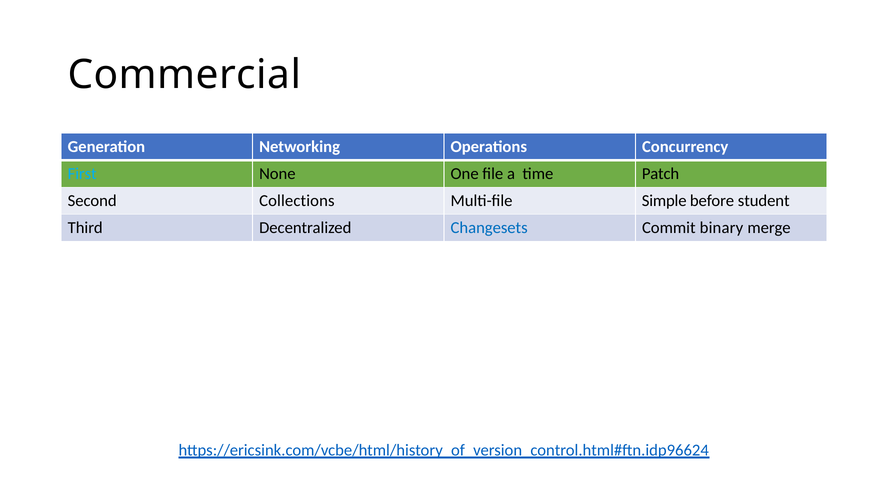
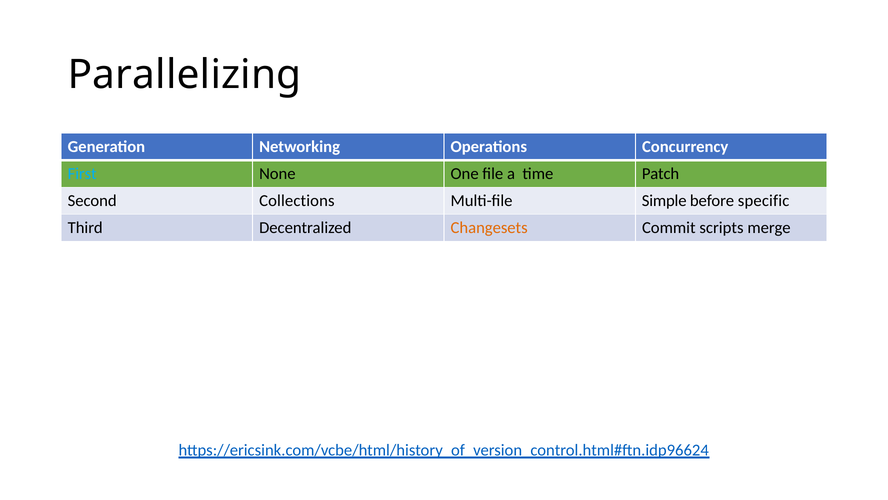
Commercial: Commercial -> Parallelizing
student: student -> specific
Changesets colour: blue -> orange
binary: binary -> scripts
